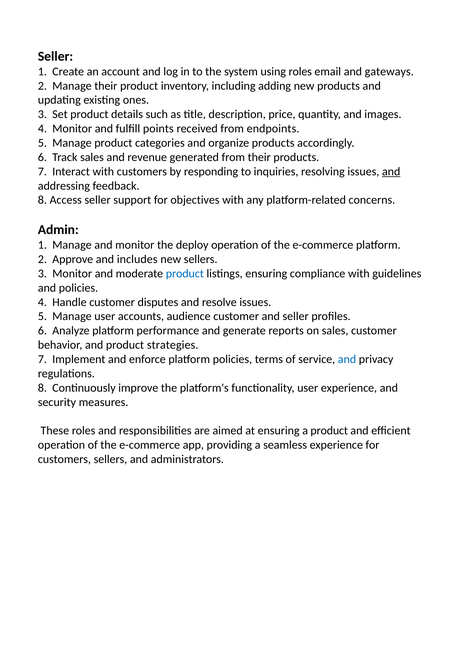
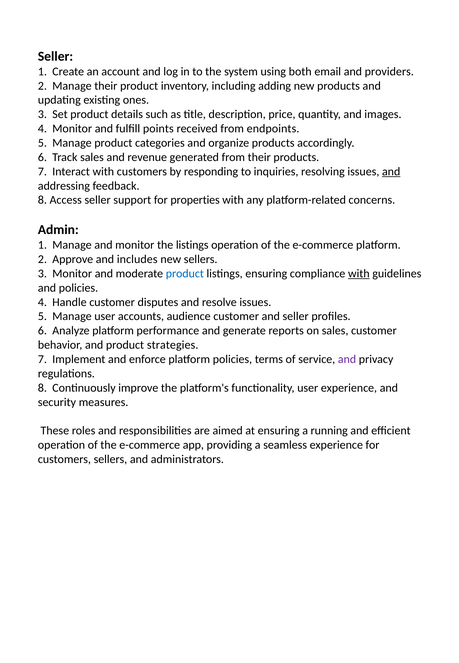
using roles: roles -> both
gateways: gateways -> providers
objectives: objectives -> properties
the deploy: deploy -> listings
with at (359, 274) underline: none -> present
and at (347, 359) colour: blue -> purple
a product: product -> running
